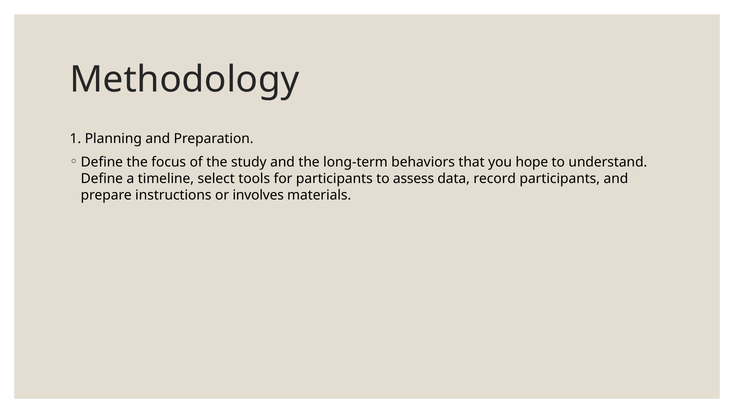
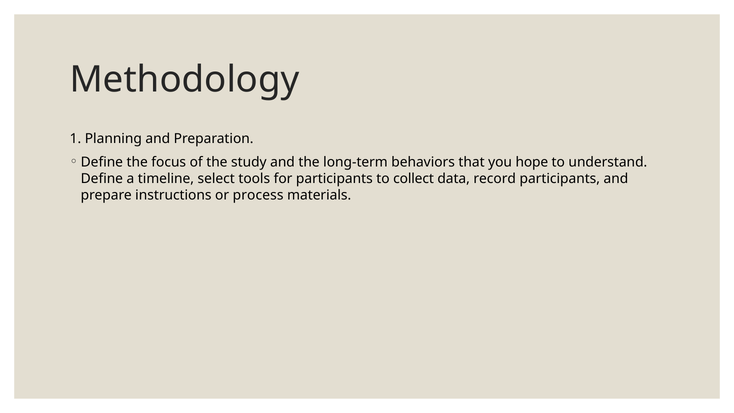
assess: assess -> collect
involves: involves -> process
